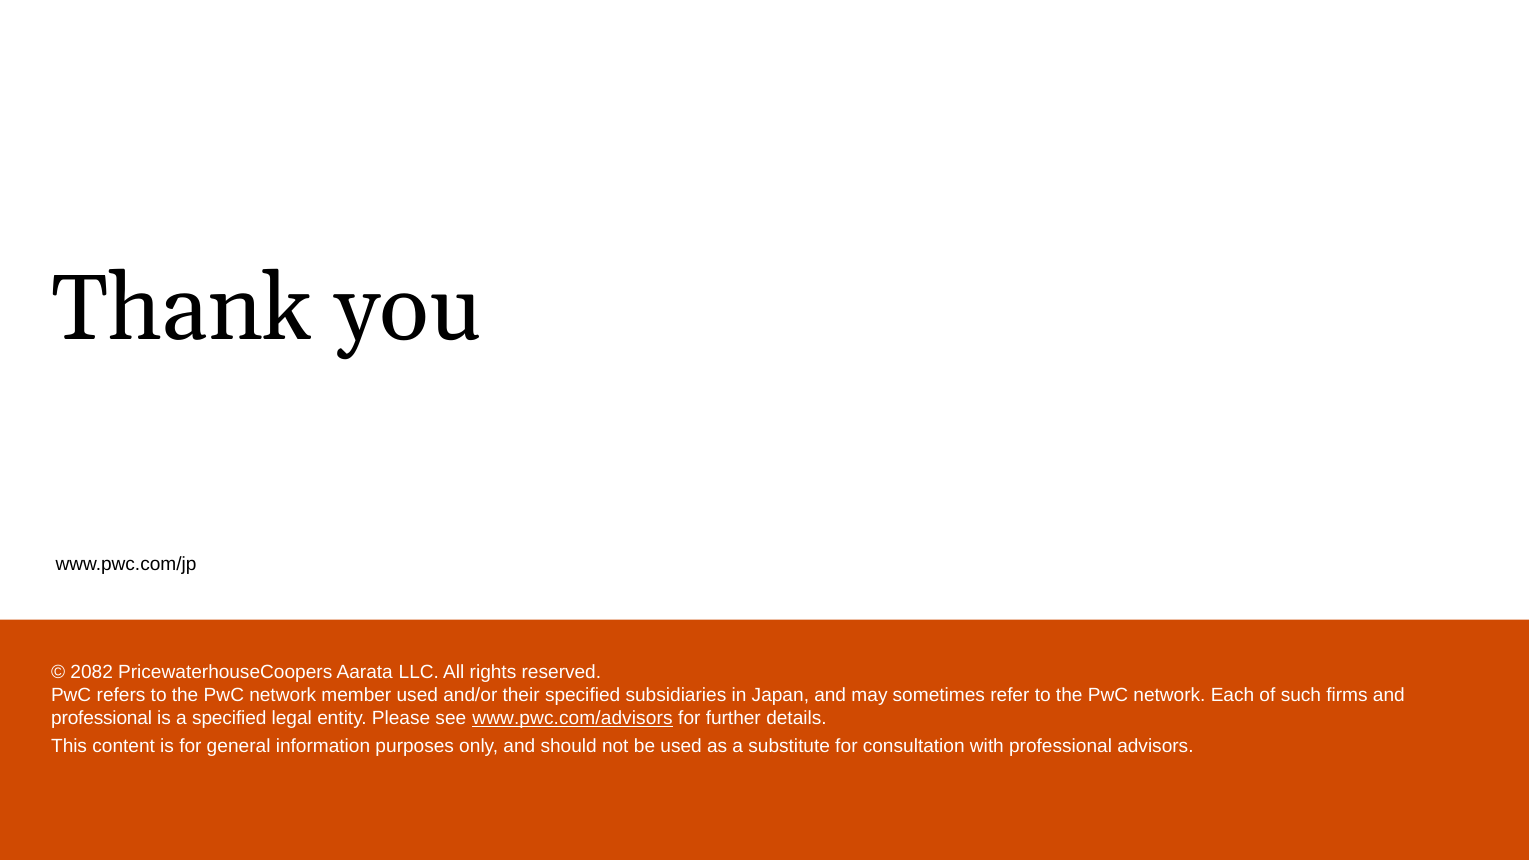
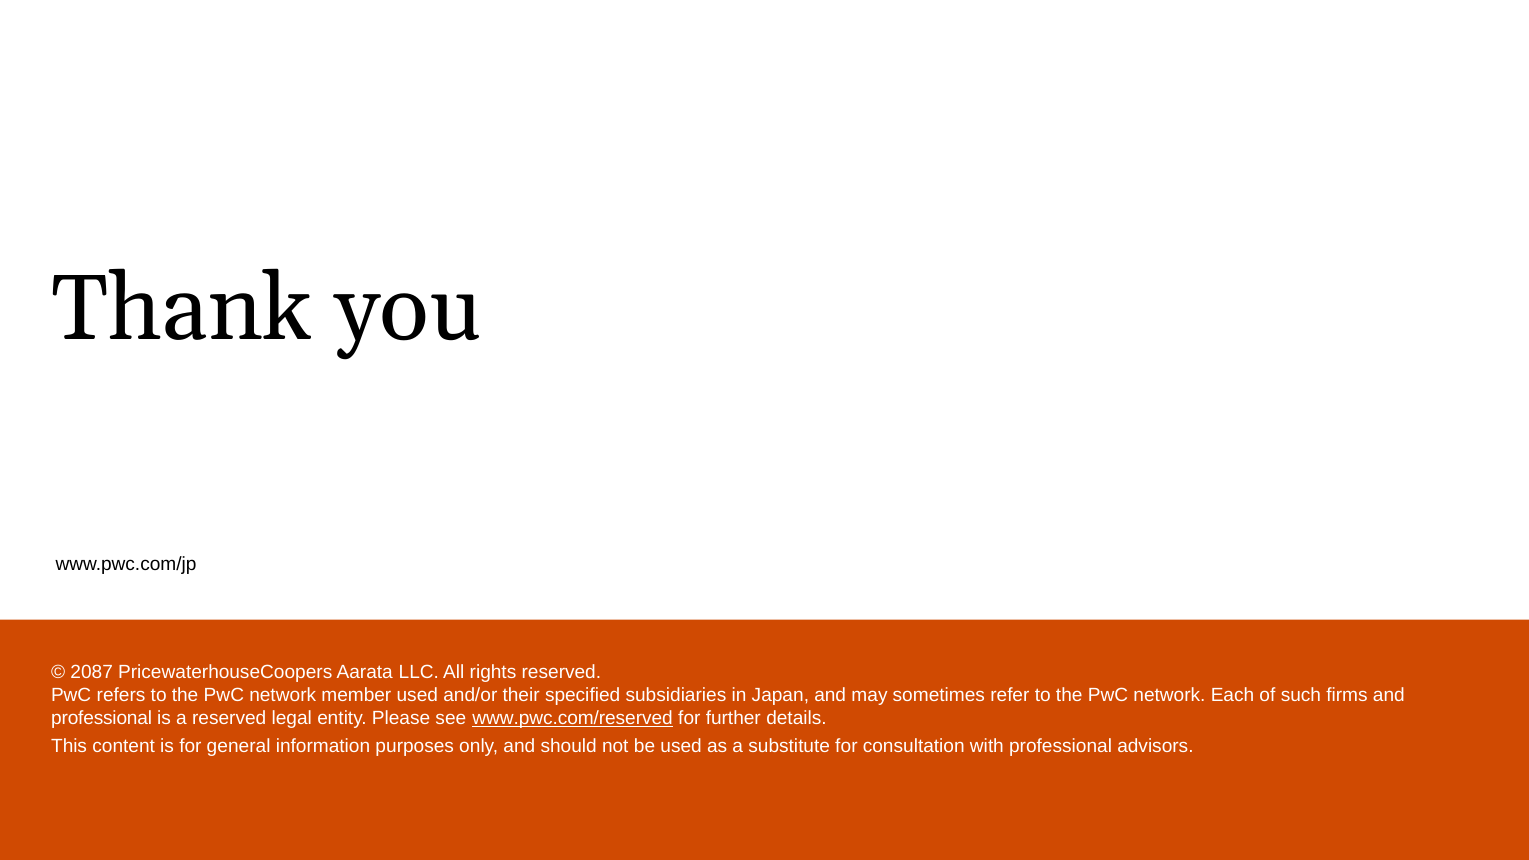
2082: 2082 -> 2087
a specified: specified -> reserved
www.pwc.com/advisors: www.pwc.com/advisors -> www.pwc.com/reserved
